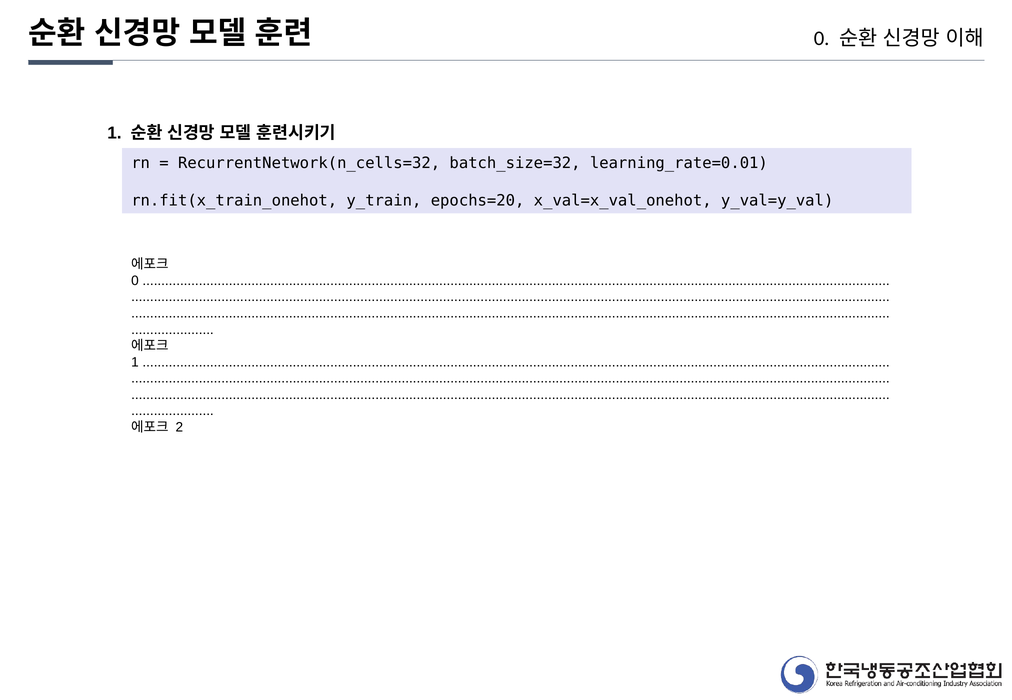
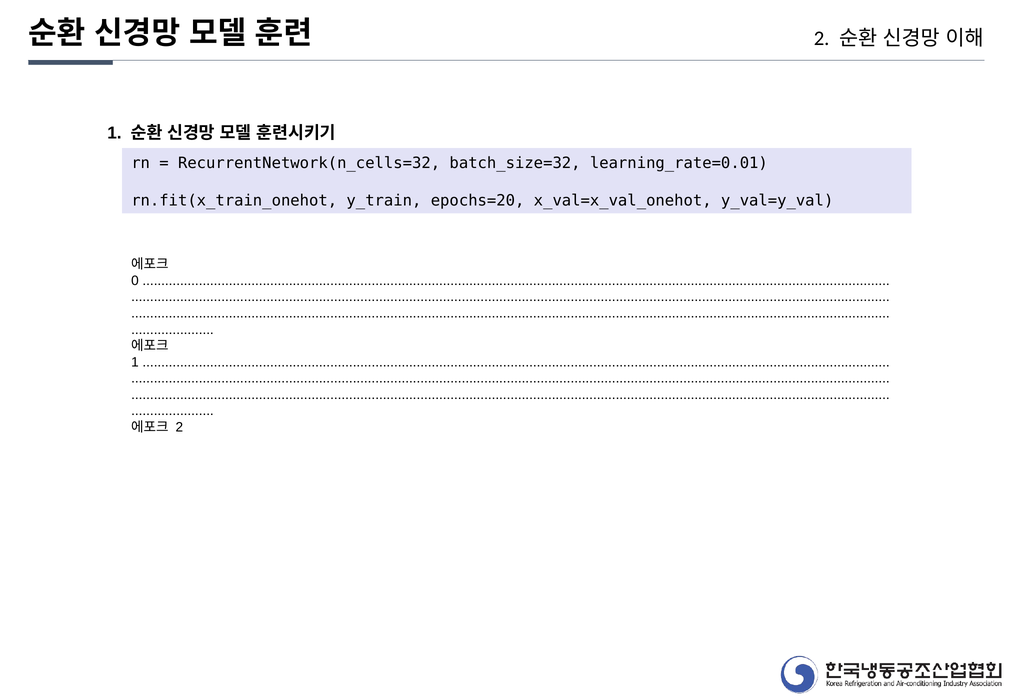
0 at (822, 38): 0 -> 2
